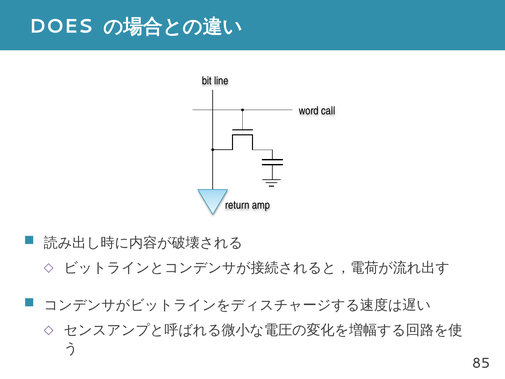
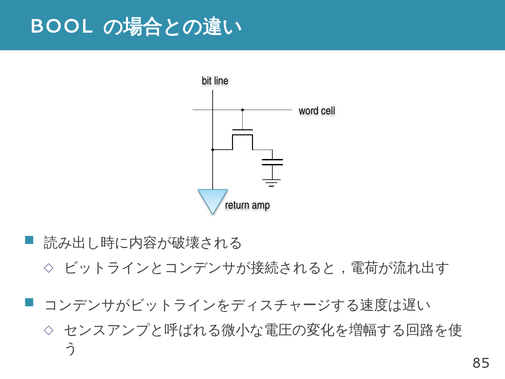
DOES: DOES -> BOOL
call: call -> cell
